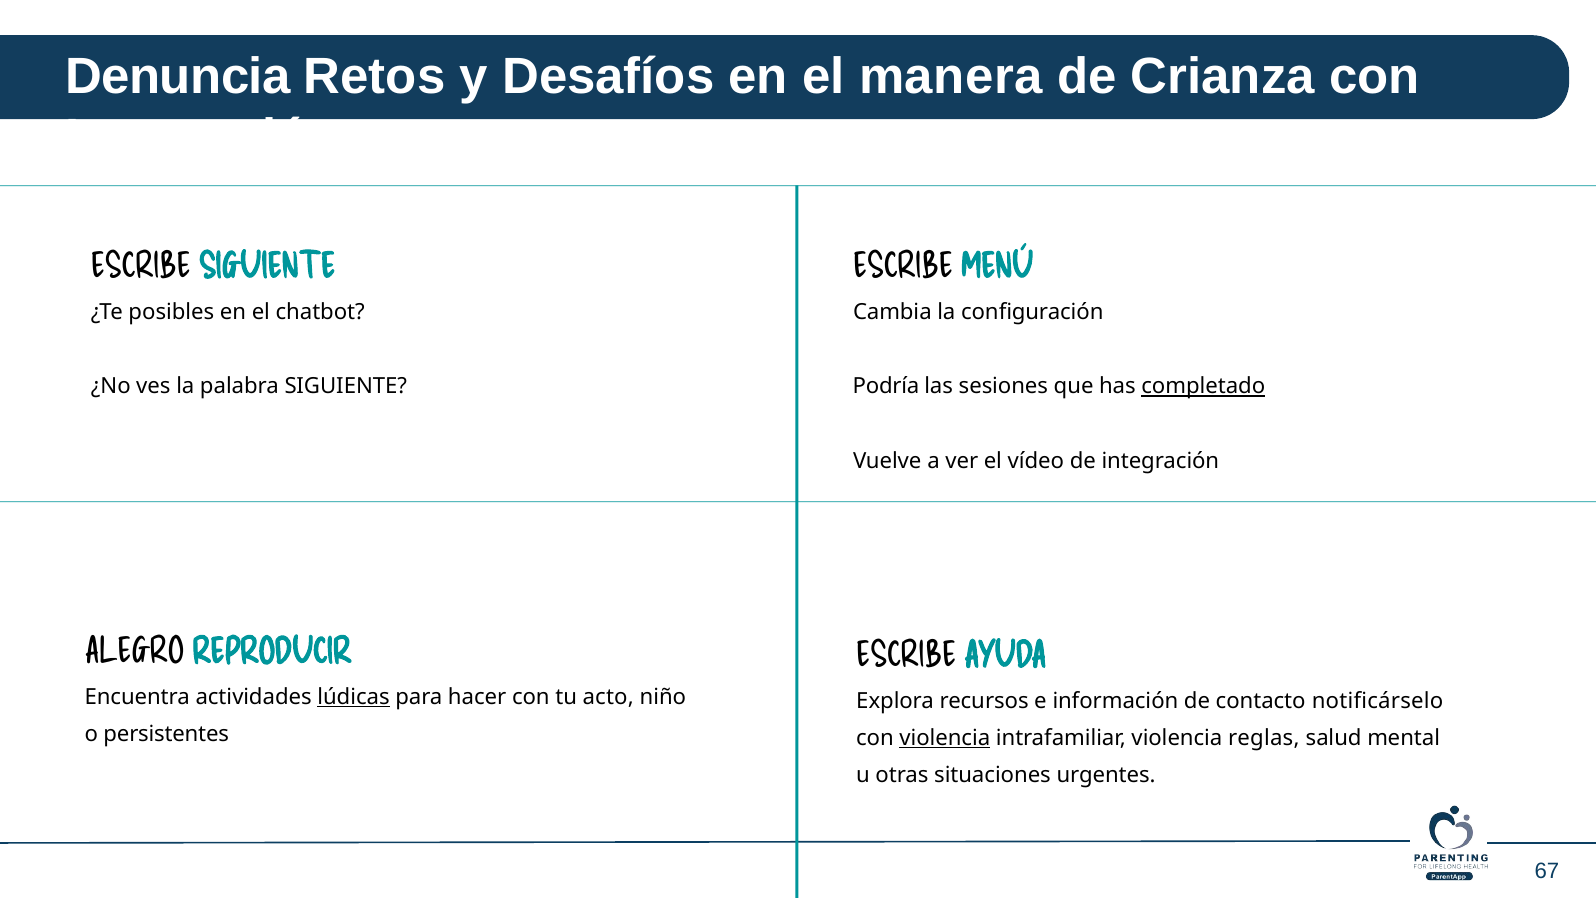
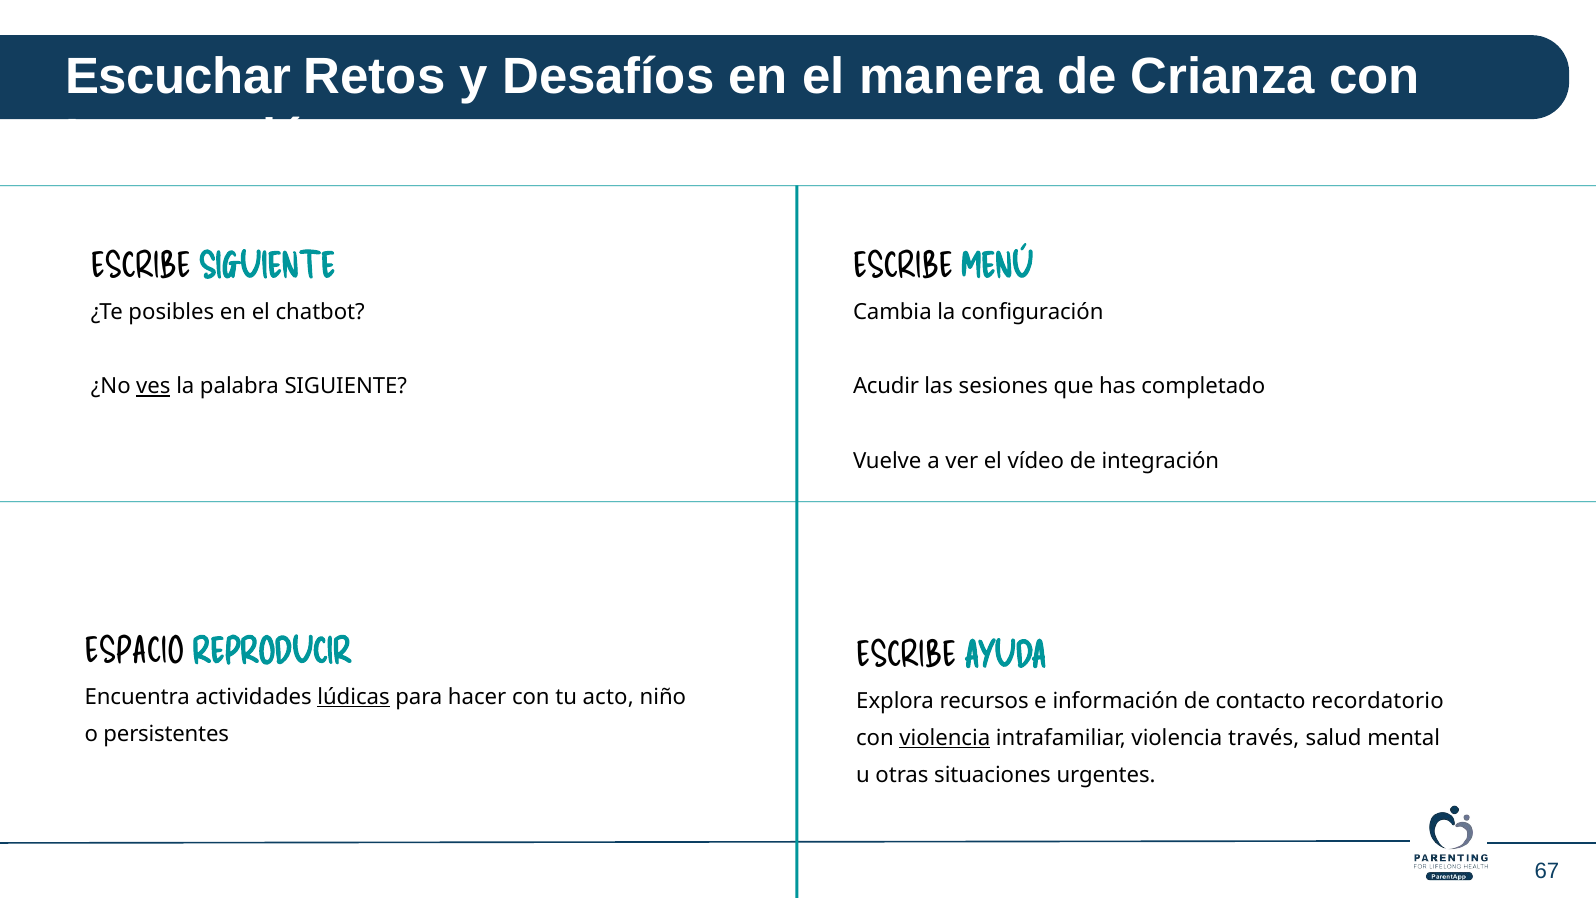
Denuncia: Denuncia -> Escuchar
ves underline: none -> present
Podría: Podría -> Acudir
completado underline: present -> none
ALEGRO: ALEGRO -> ESPACIO
notificárselo: notificárselo -> recordatorio
reglas: reglas -> través
